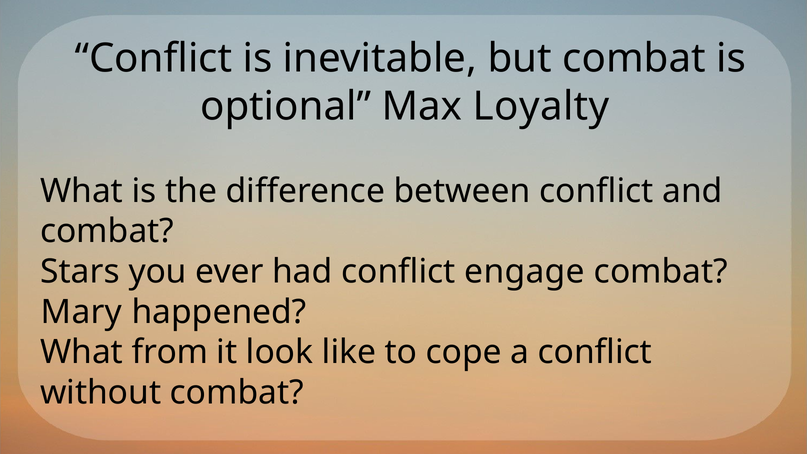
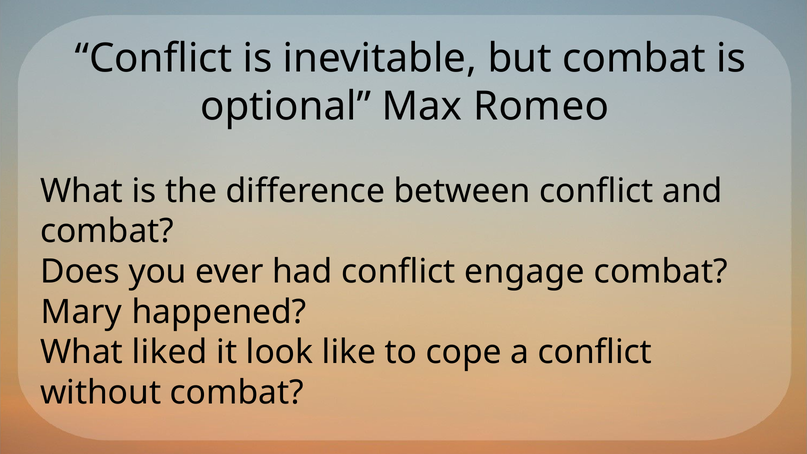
Loyalty: Loyalty -> Romeo
Stars: Stars -> Does
from: from -> liked
